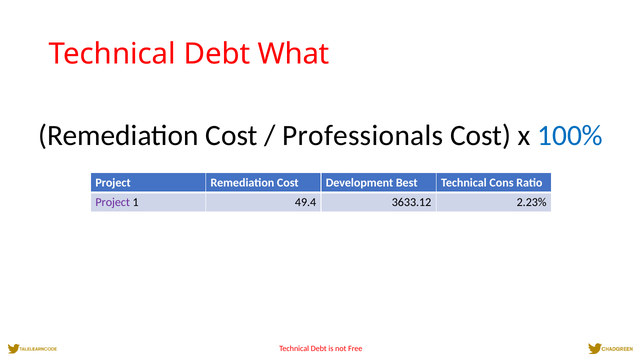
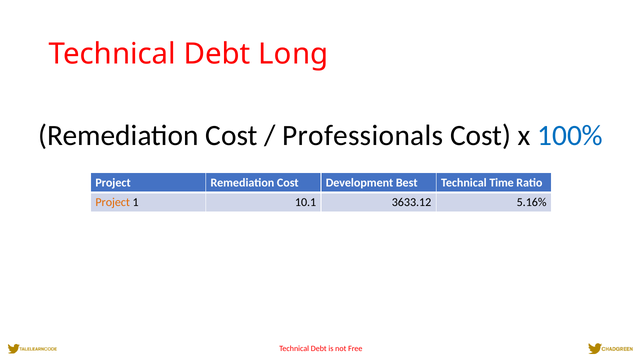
What: What -> Long
Cons: Cons -> Time
Project at (113, 202) colour: purple -> orange
49.4: 49.4 -> 10.1
2.23%: 2.23% -> 5.16%
